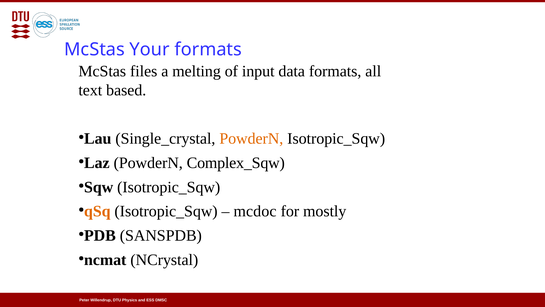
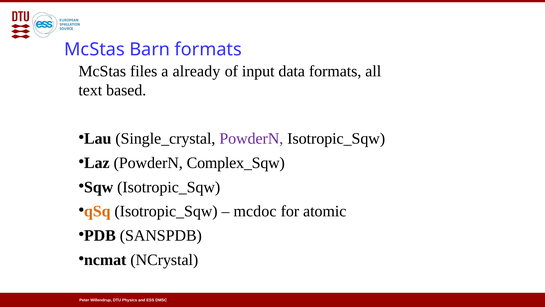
Your: Your -> Barn
melting: melting -> already
PowderN at (251, 139) colour: orange -> purple
mostly: mostly -> atomic
